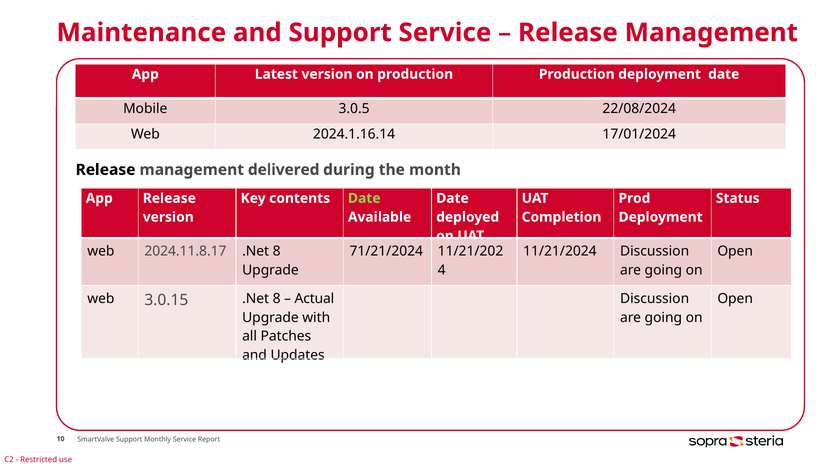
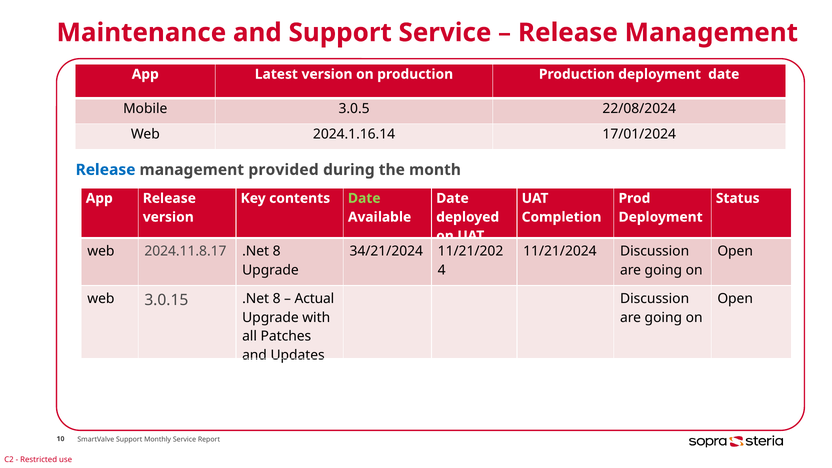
Release at (106, 170) colour: black -> blue
delivered: delivered -> provided
71/21/2024: 71/21/2024 -> 34/21/2024
